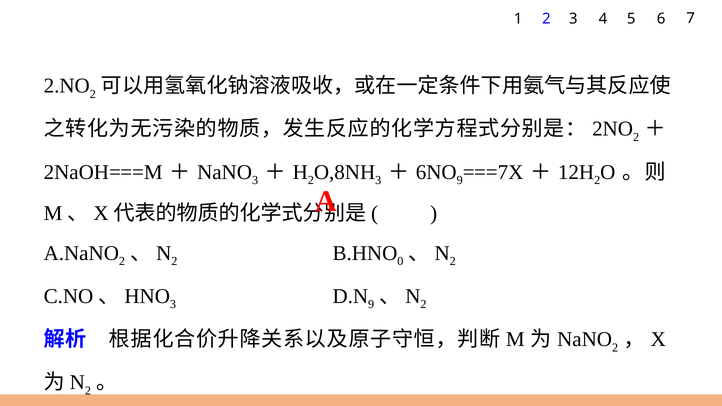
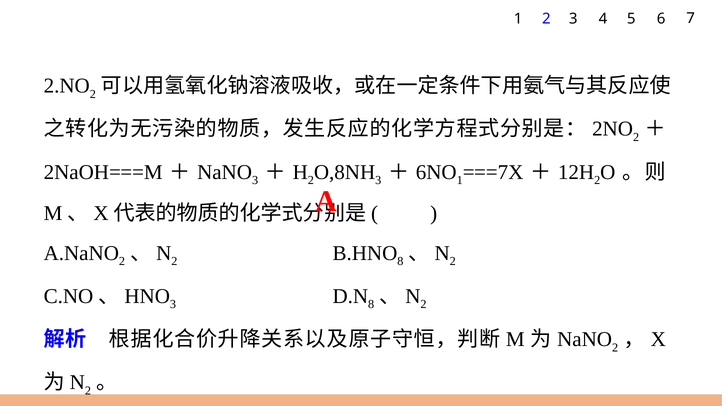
9 at (460, 180): 9 -> 1
0 at (400, 261): 0 -> 8
9 at (371, 305): 9 -> 8
